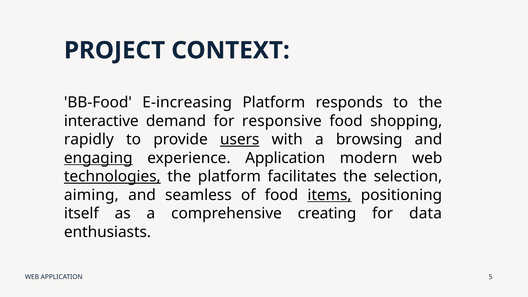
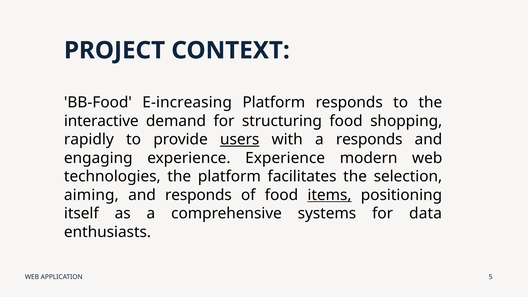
responsive: responsive -> structuring
a browsing: browsing -> responds
engaging underline: present -> none
experience Application: Application -> Experience
technologies underline: present -> none
and seamless: seamless -> responds
creating: creating -> systems
